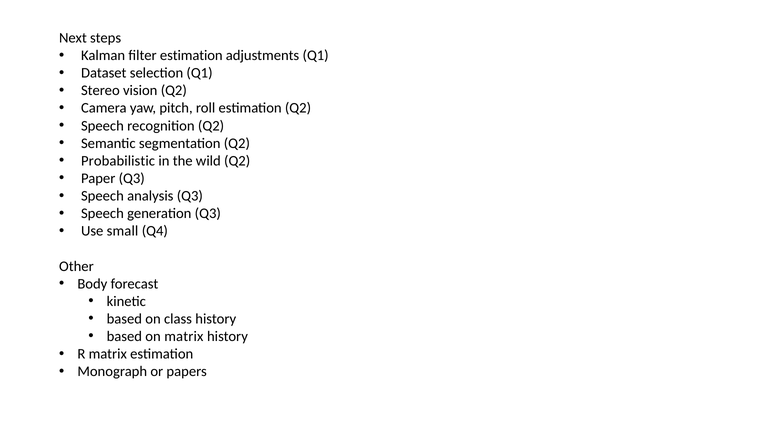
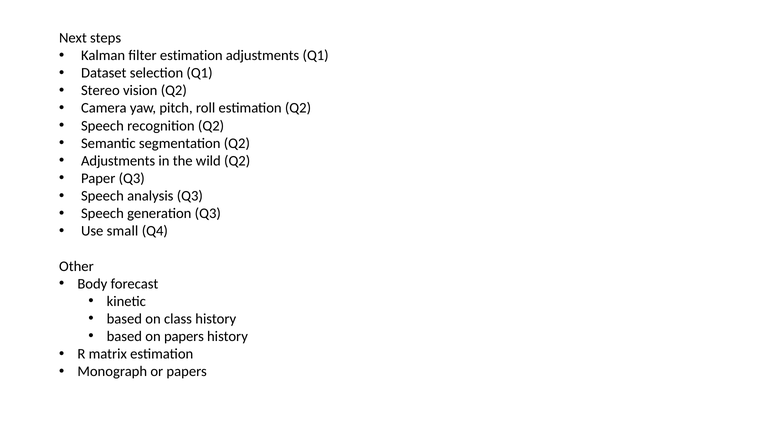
Probabilistic at (118, 161): Probabilistic -> Adjustments
on matrix: matrix -> papers
